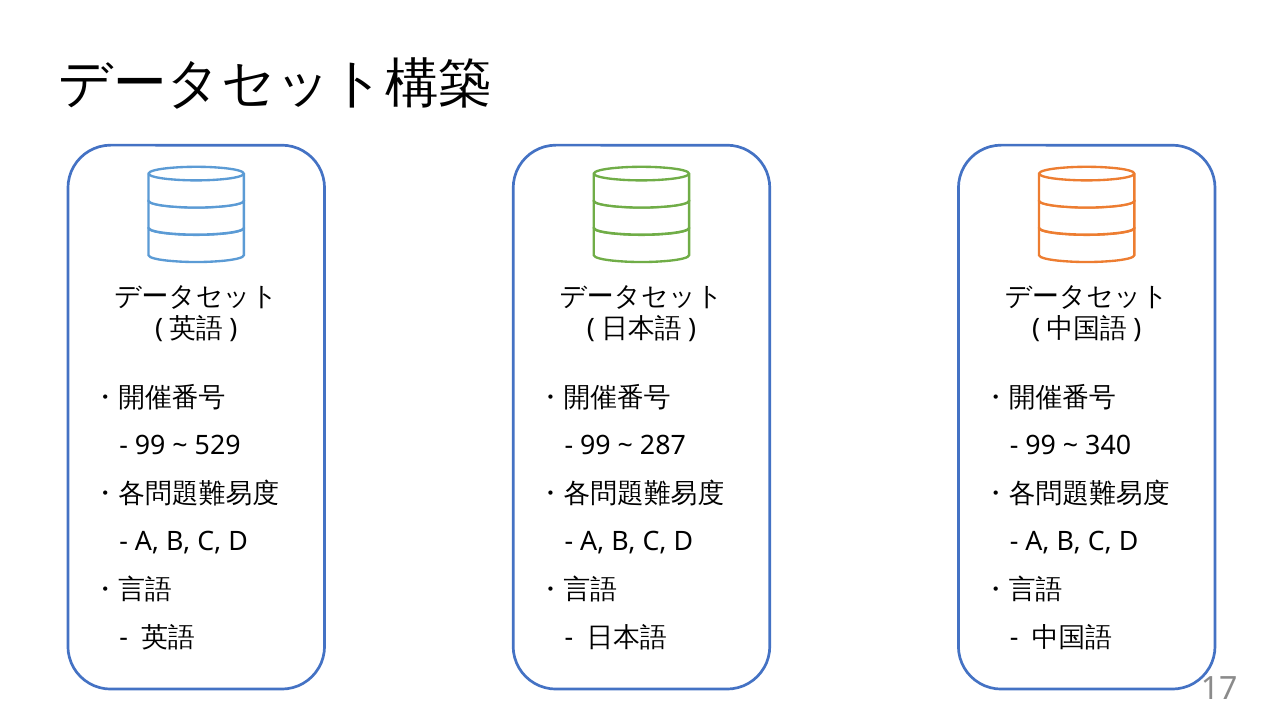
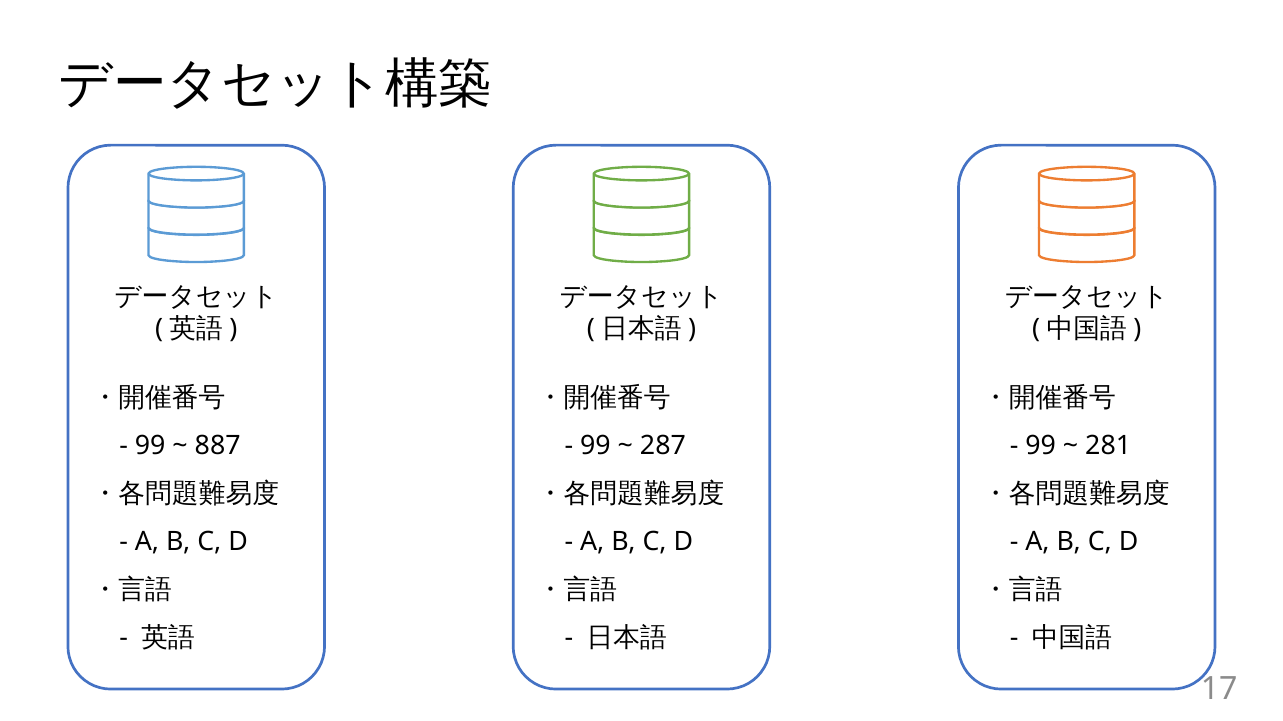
529: 529 -> 887
340: 340 -> 281
